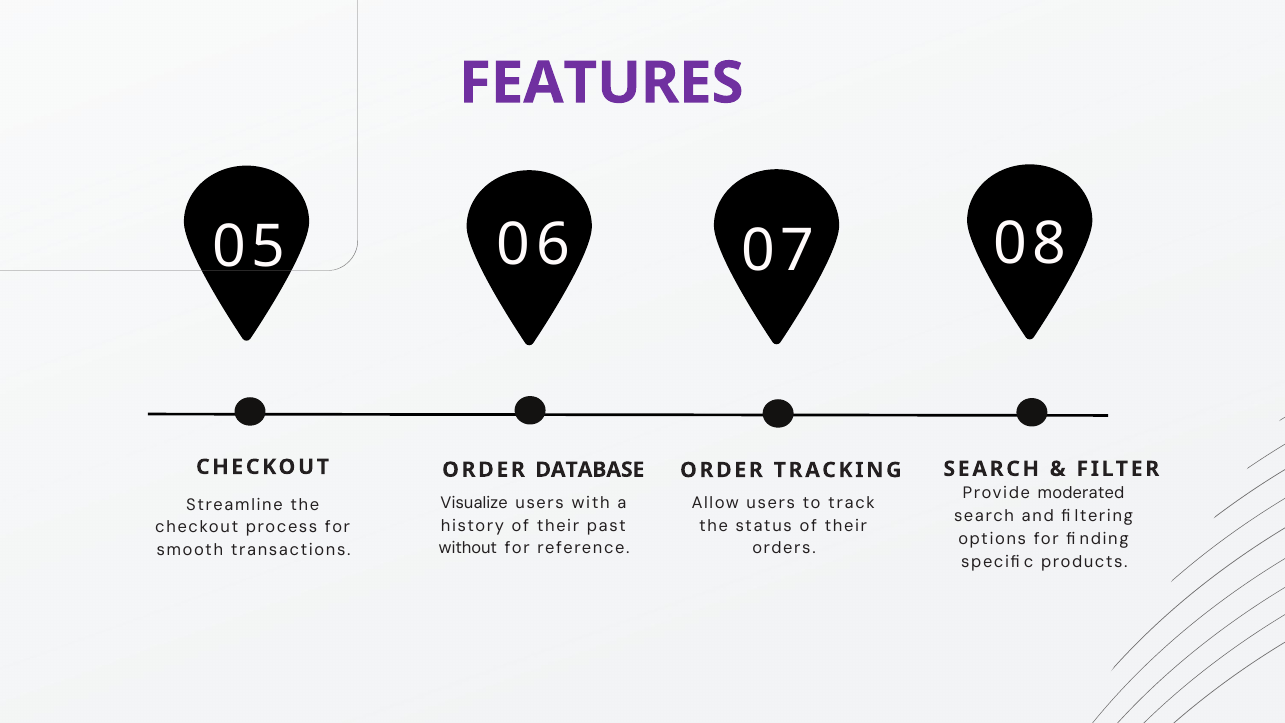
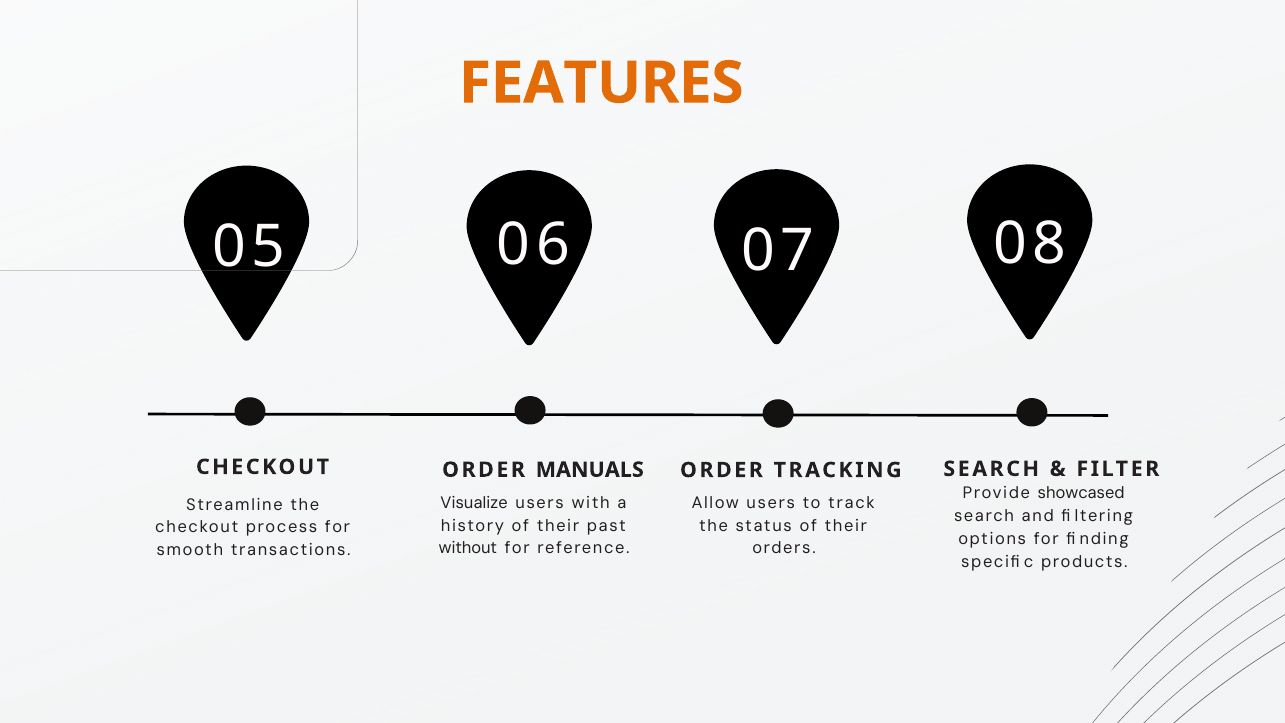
FEATURES colour: purple -> orange
DATABASE: DATABASE -> MANUALS
moderated: moderated -> showcased
